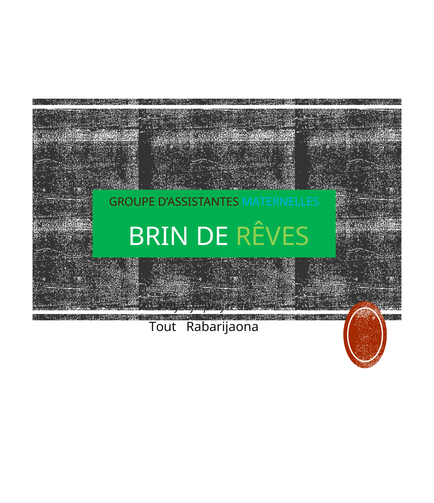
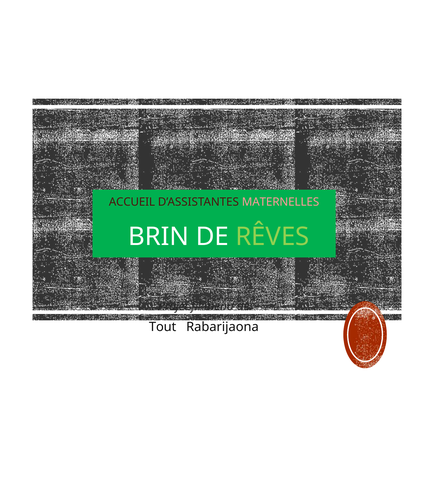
GROUPE: GROUPE -> ACCUEIL
MATERNELLES colour: light blue -> pink
fil projet: projet -> menu
